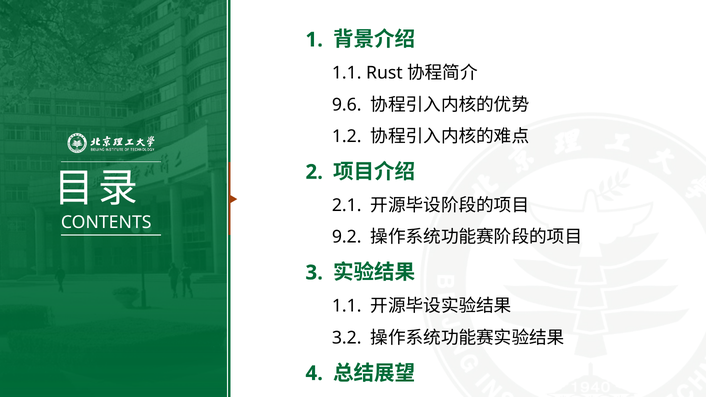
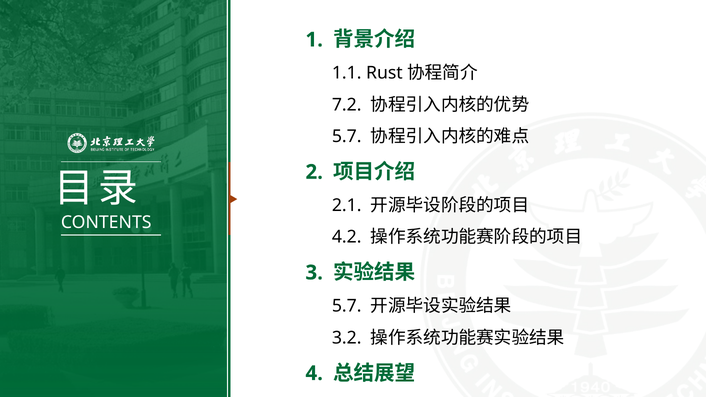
9.6: 9.6 -> 7.2
1.2 at (347, 137): 1.2 -> 5.7
9.2: 9.2 -> 4.2
1.1 at (347, 306): 1.1 -> 5.7
